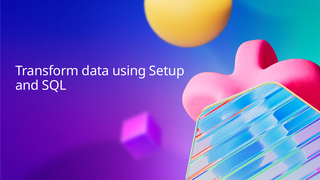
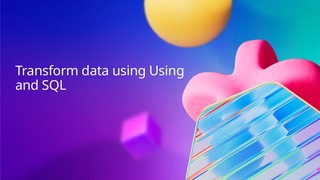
using Setup: Setup -> Using
